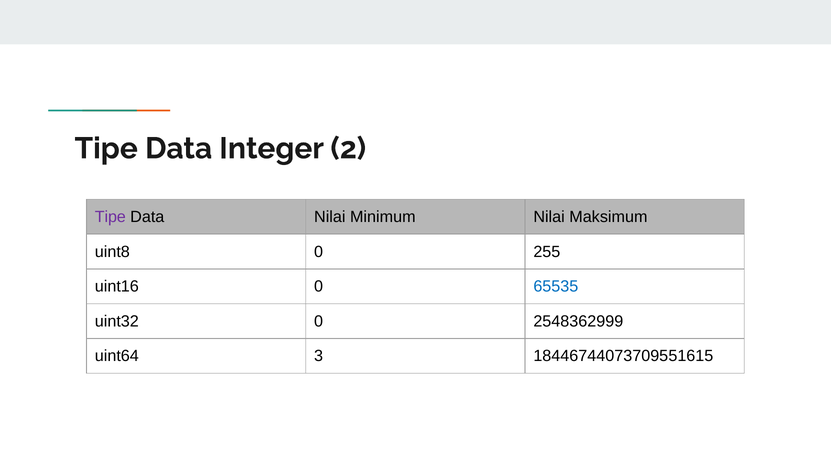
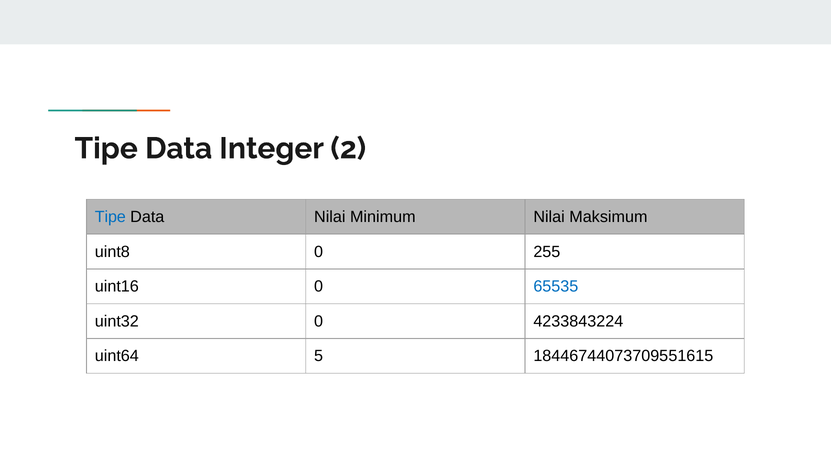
Tipe at (110, 217) colour: purple -> blue
2548362999: 2548362999 -> 4233843224
3: 3 -> 5
